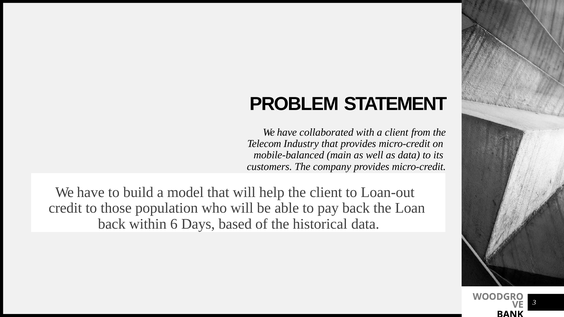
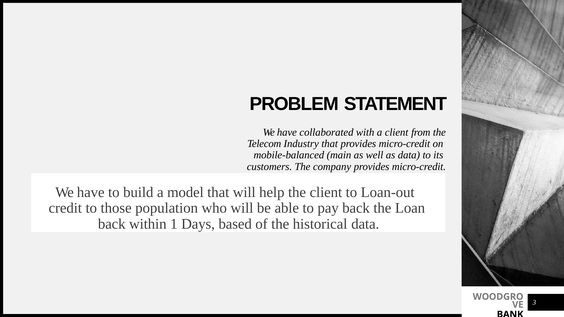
6: 6 -> 1
